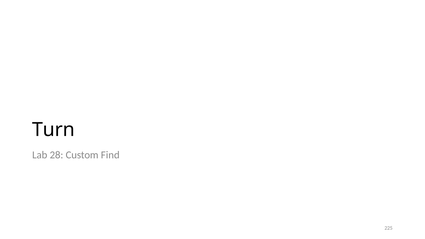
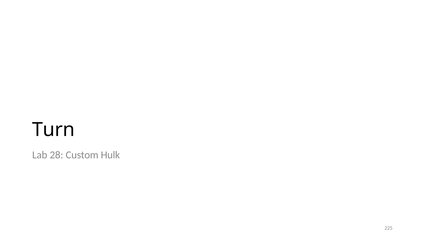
Find: Find -> Hulk
